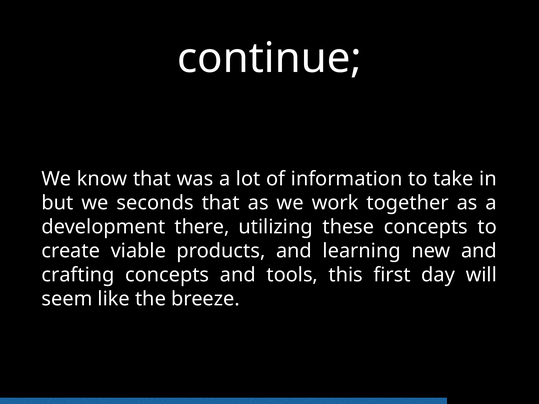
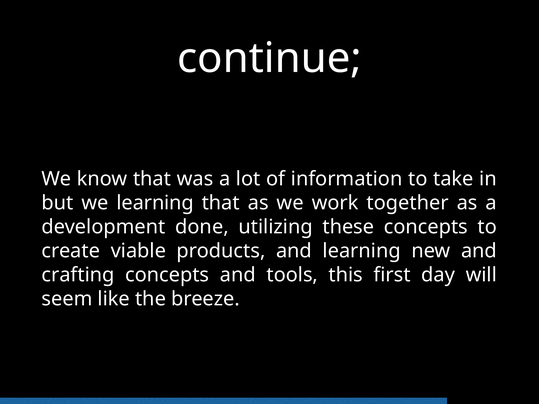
we seconds: seconds -> learning
there: there -> done
